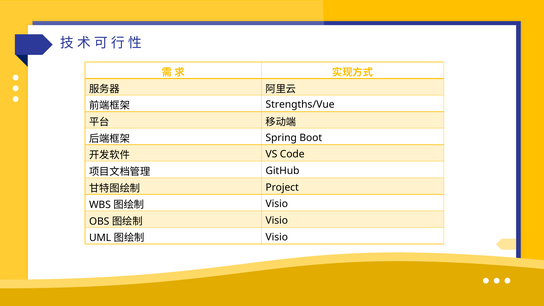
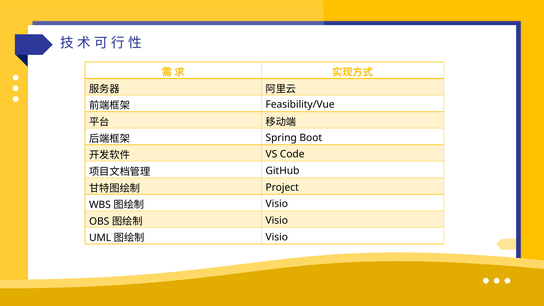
Strengths/Vue: Strengths/Vue -> Feasibility/Vue
